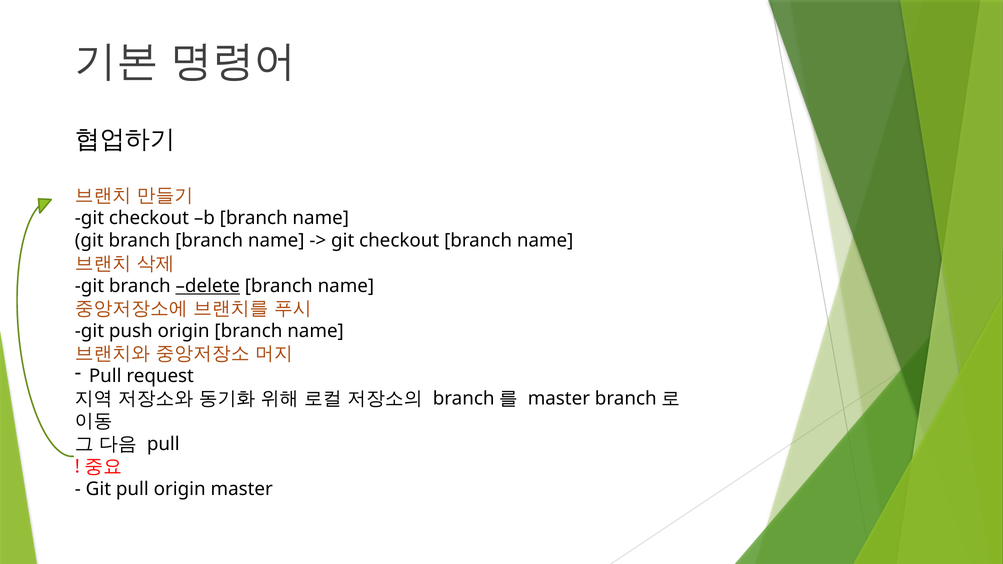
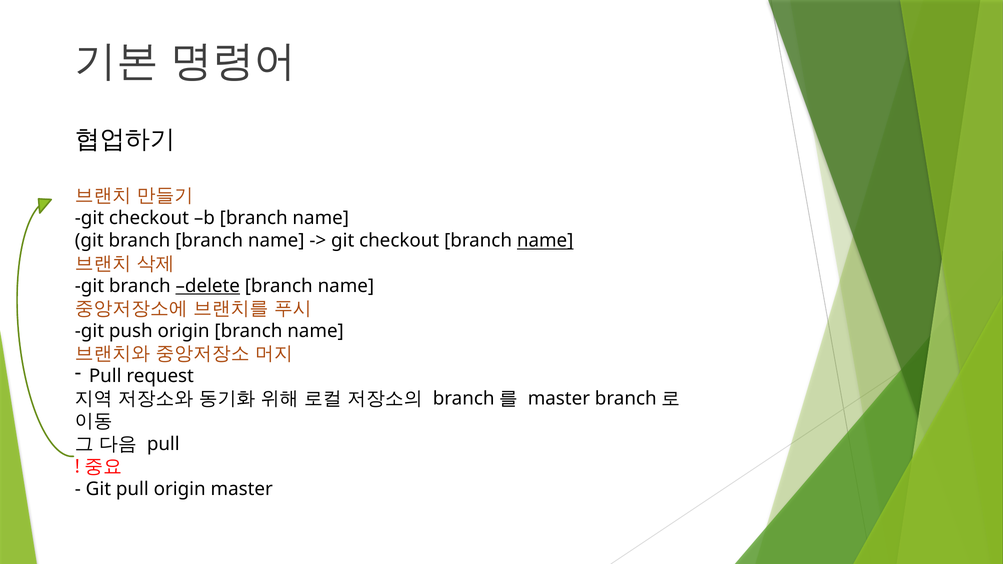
name at (545, 241) underline: none -> present
